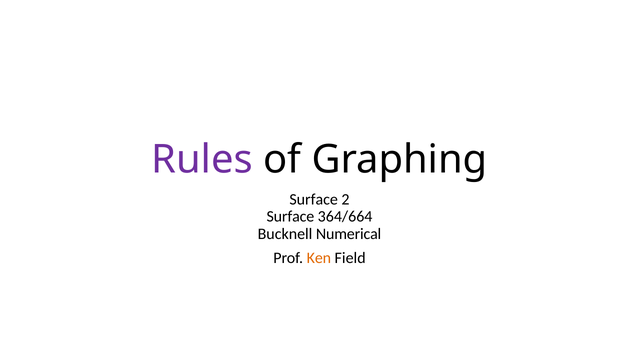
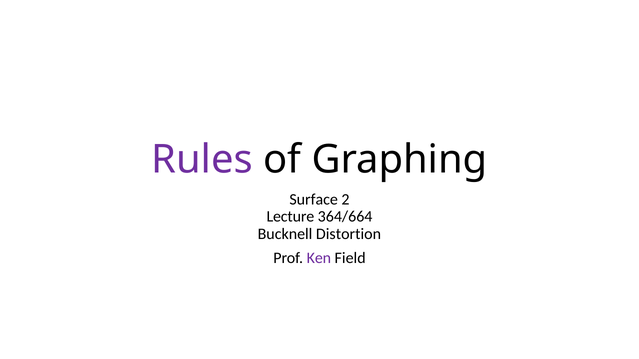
Surface at (290, 217): Surface -> Lecture
Numerical: Numerical -> Distortion
Ken colour: orange -> purple
